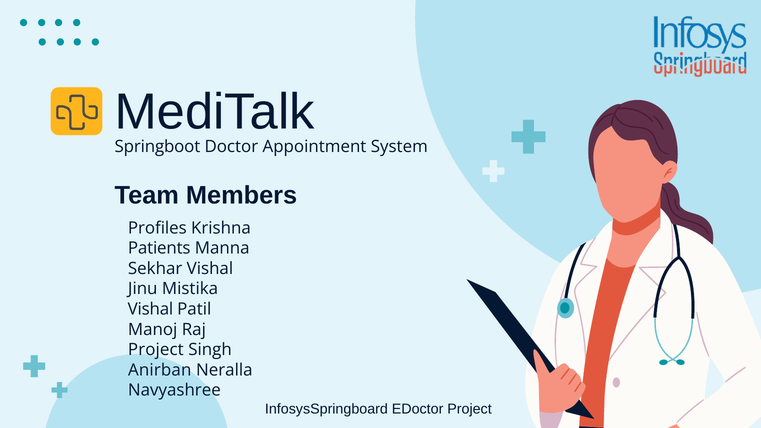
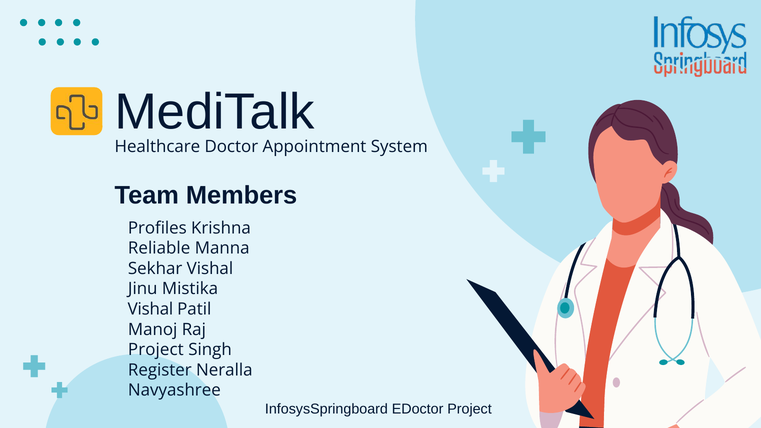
Springboot: Springboot -> Healthcare
Patients: Patients -> Reliable
Anirban: Anirban -> Register
